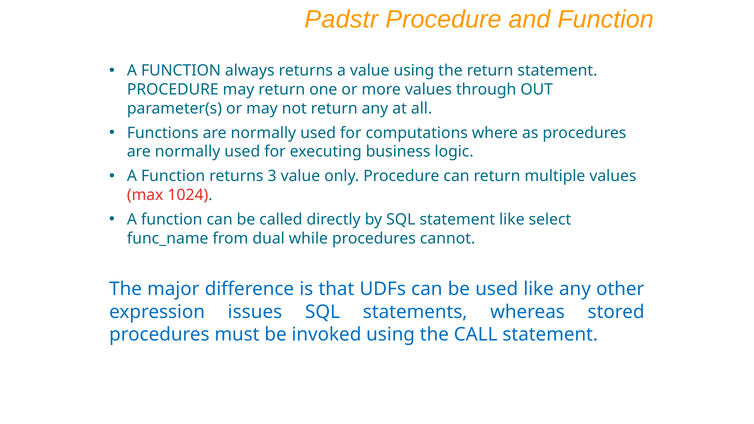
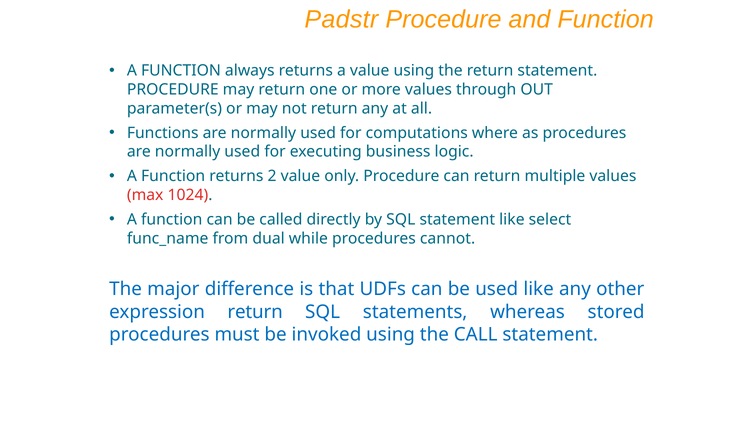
3: 3 -> 2
expression issues: issues -> return
